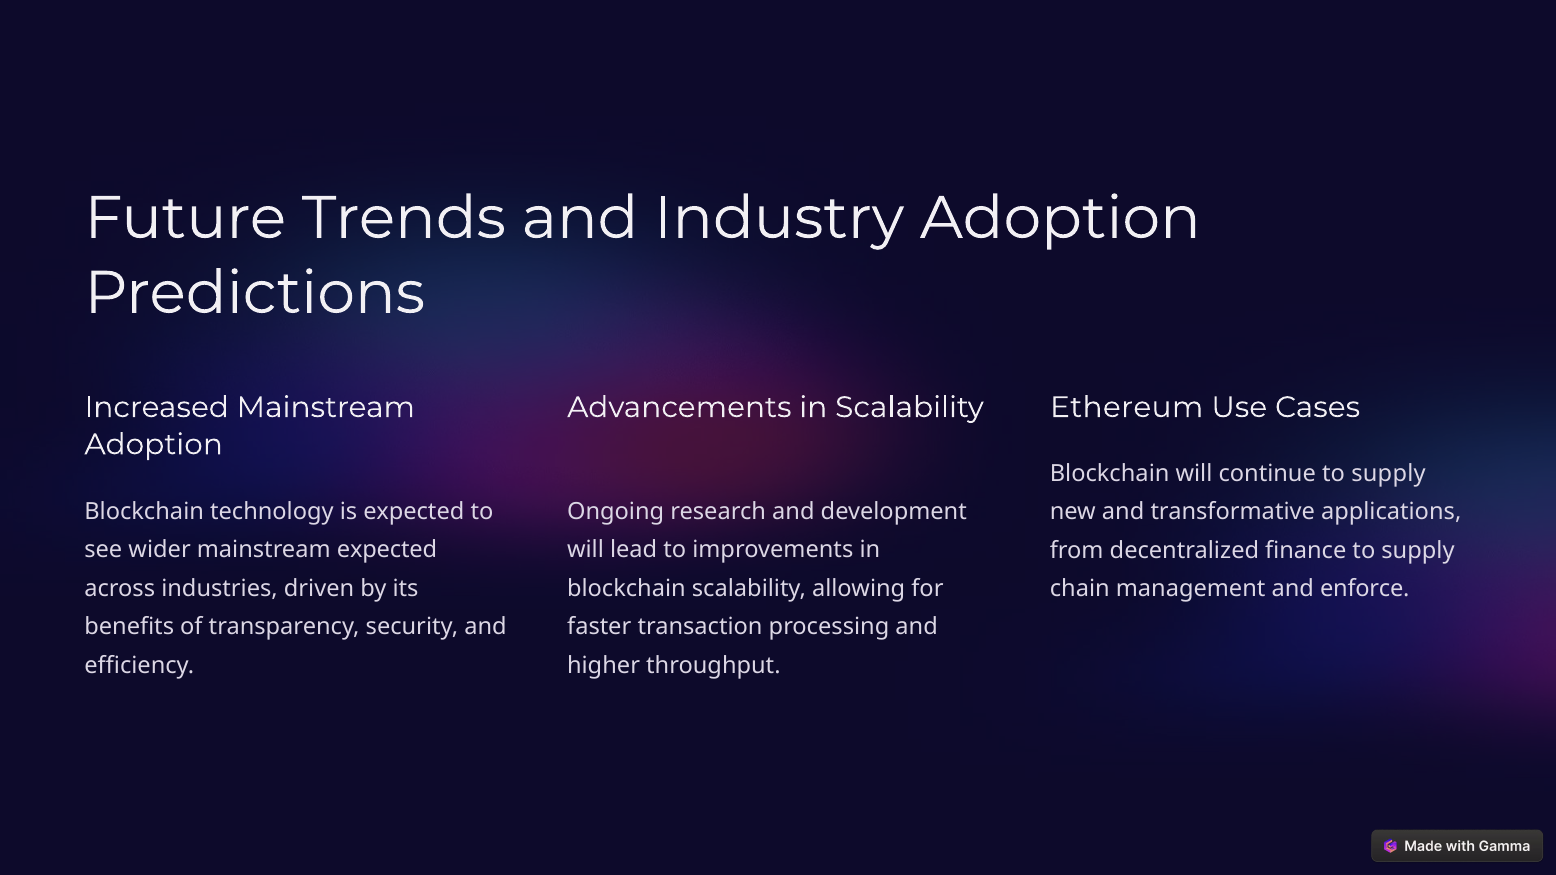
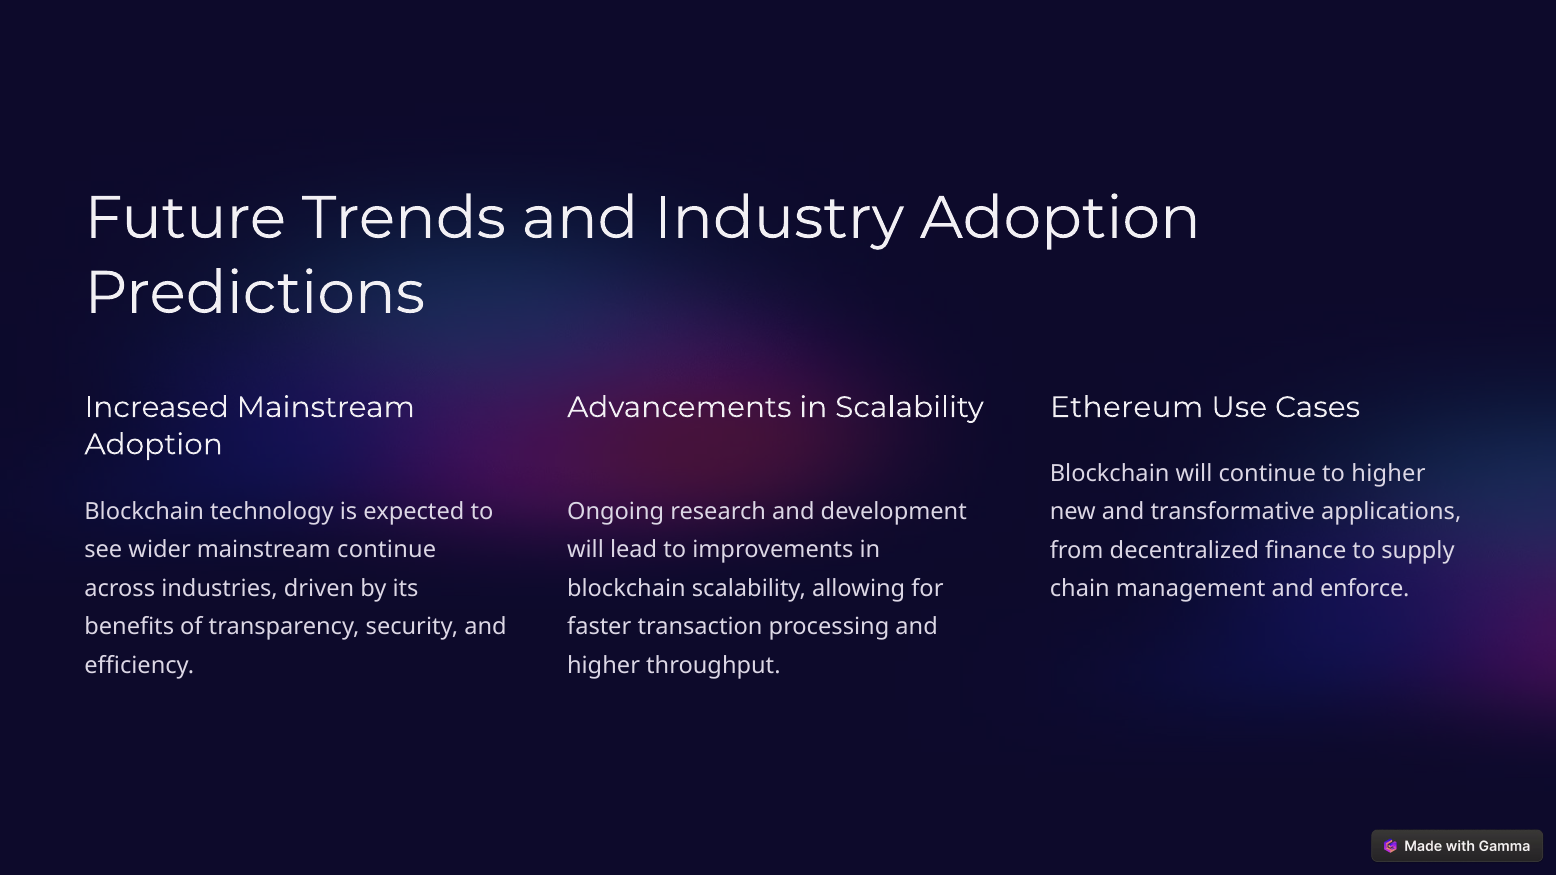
continue to supply: supply -> higher
mainstream expected: expected -> continue
